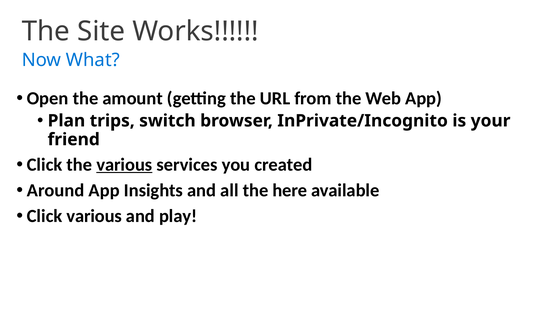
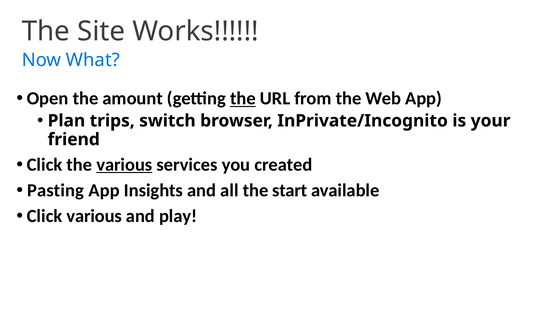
the at (243, 99) underline: none -> present
Around: Around -> Pasting
here: here -> start
